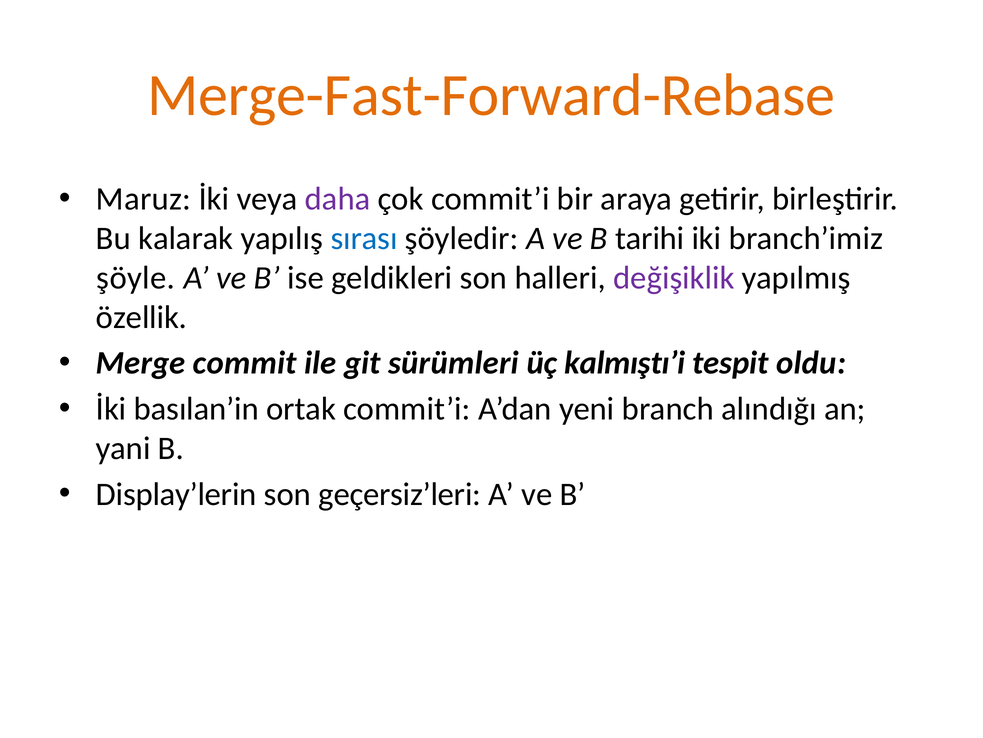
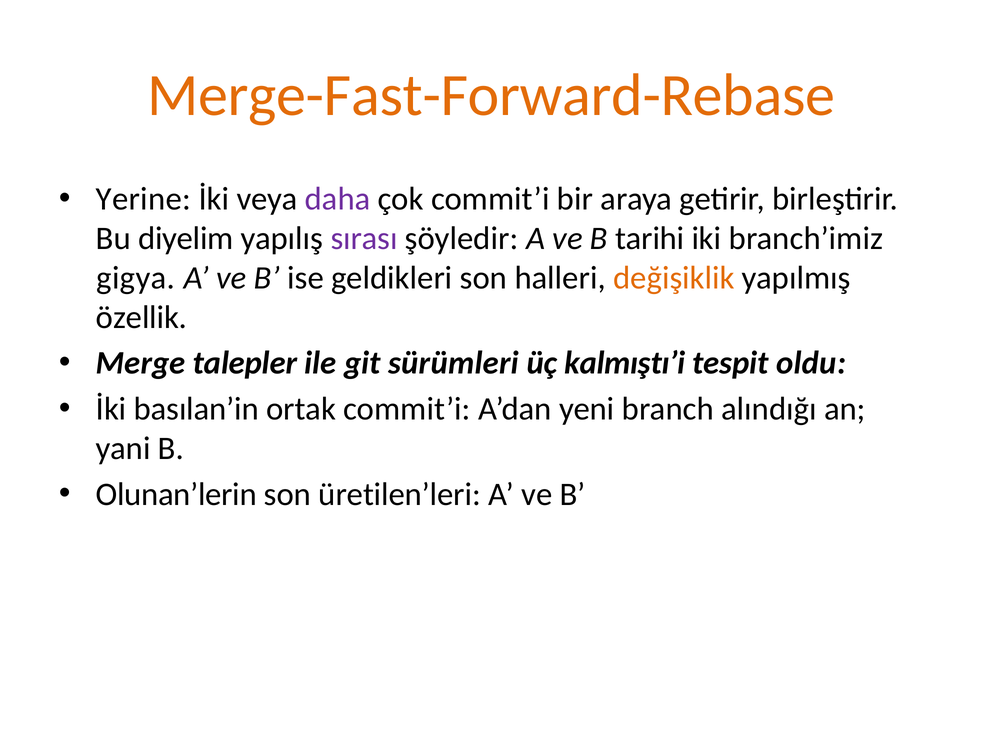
Maruz: Maruz -> Yerine
kalarak: kalarak -> diyelim
sırası colour: blue -> purple
şöyle: şöyle -> gigya
değişiklik colour: purple -> orange
commit: commit -> talepler
Display’lerin: Display’lerin -> Olunan’lerin
geçersiz’leri: geçersiz’leri -> üretilen’leri
